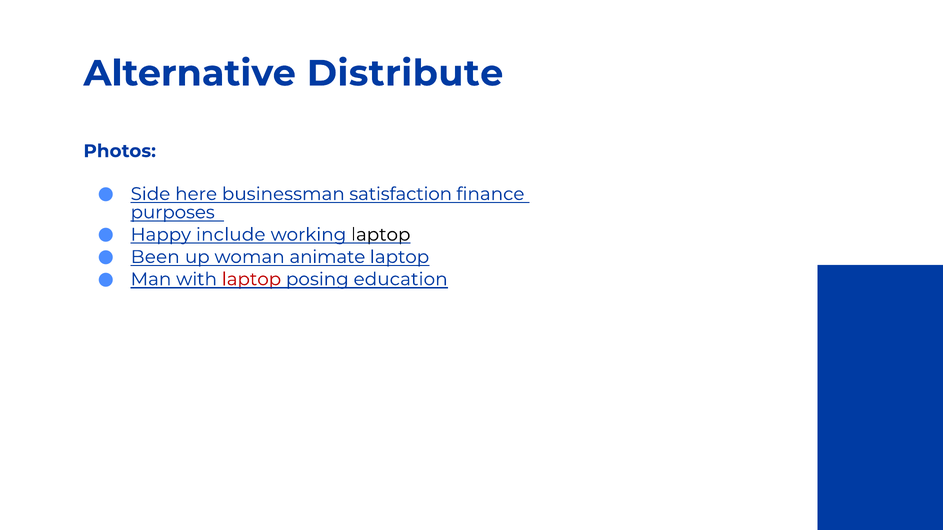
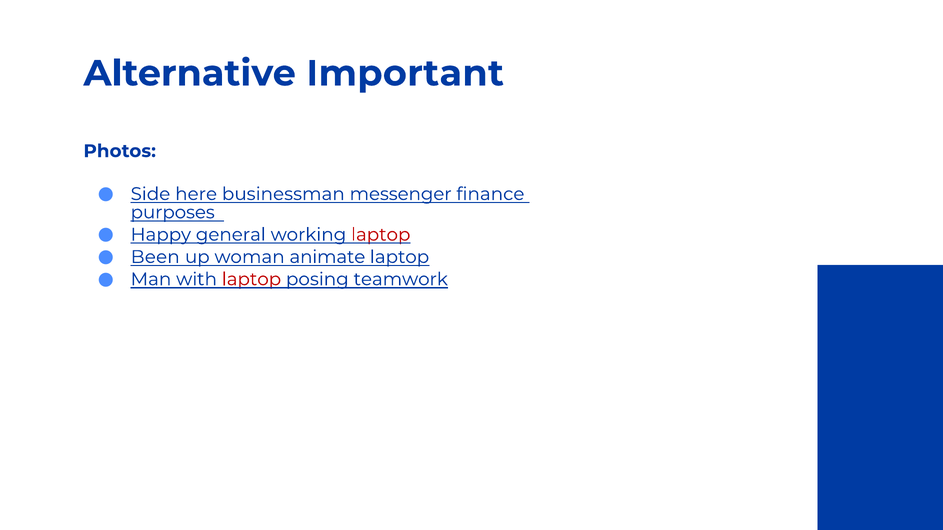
Distribute: Distribute -> Important
satisfaction: satisfaction -> messenger
include: include -> general
laptop at (381, 235) colour: black -> red
education: education -> teamwork
